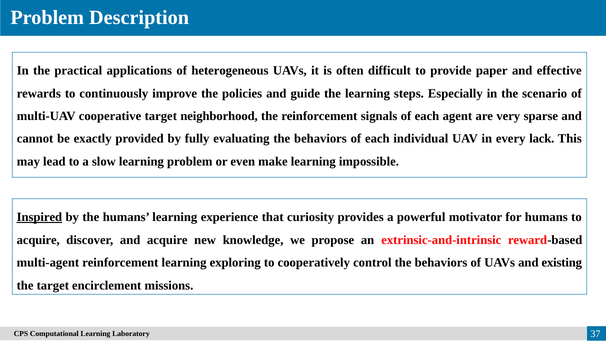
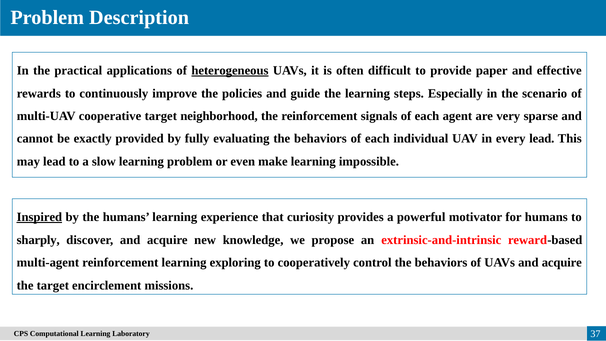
heterogeneous underline: none -> present
every lack: lack -> lead
acquire at (38, 240): acquire -> sharply
UAVs and existing: existing -> acquire
